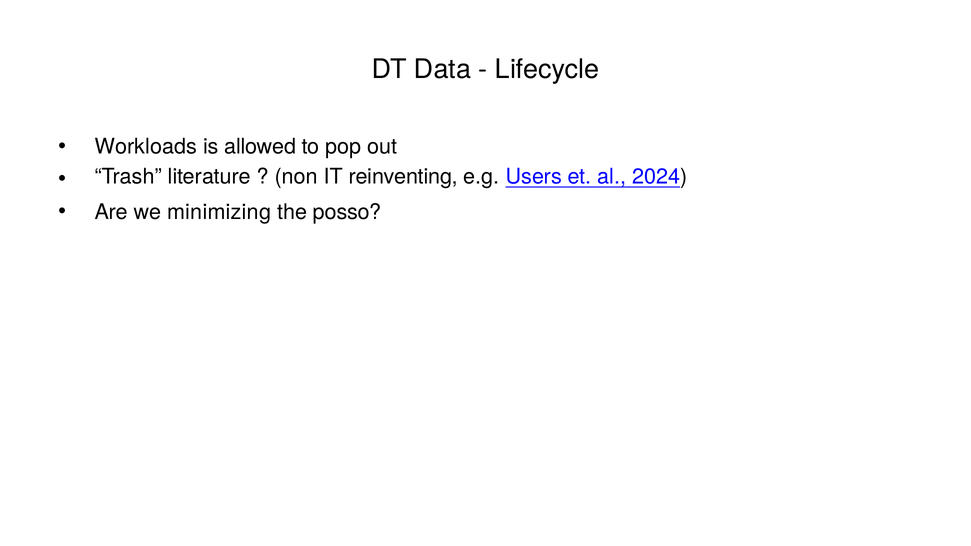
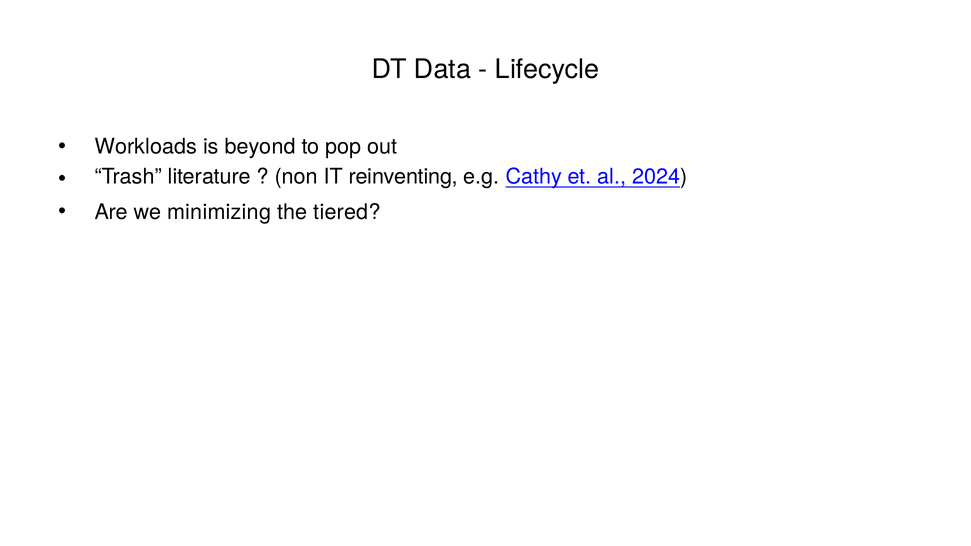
allowed: allowed -> beyond
Users: Users -> Cathy
posso: posso -> tiered
